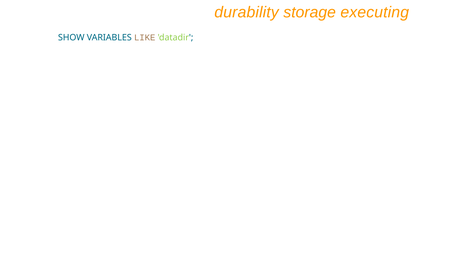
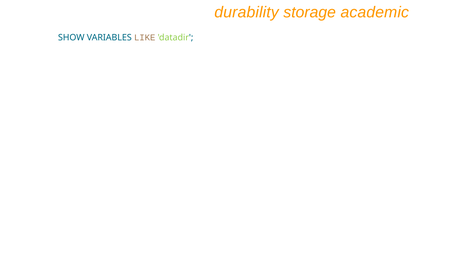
executing: executing -> academic
